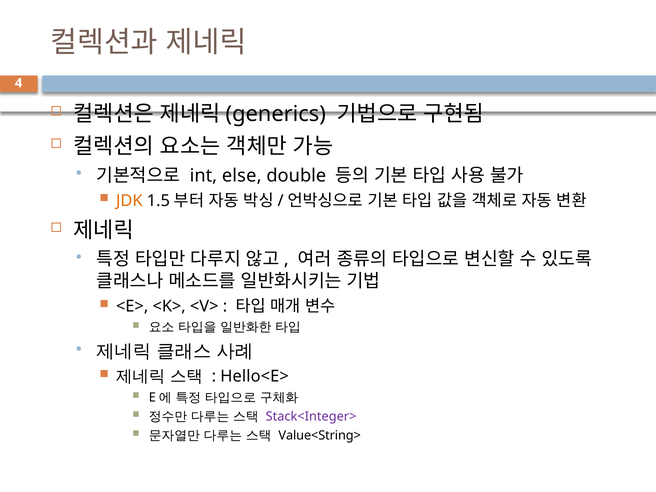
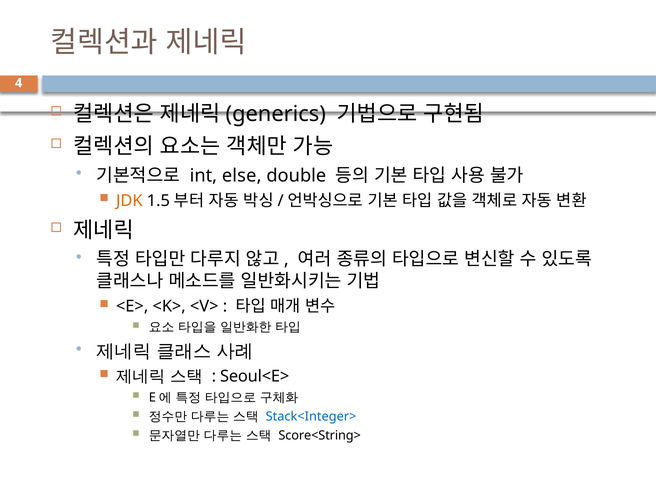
Hello<E>: Hello<E> -> Seoul<E>
Stack<Integer> colour: purple -> blue
Value<String>: Value<String> -> Score<String>
